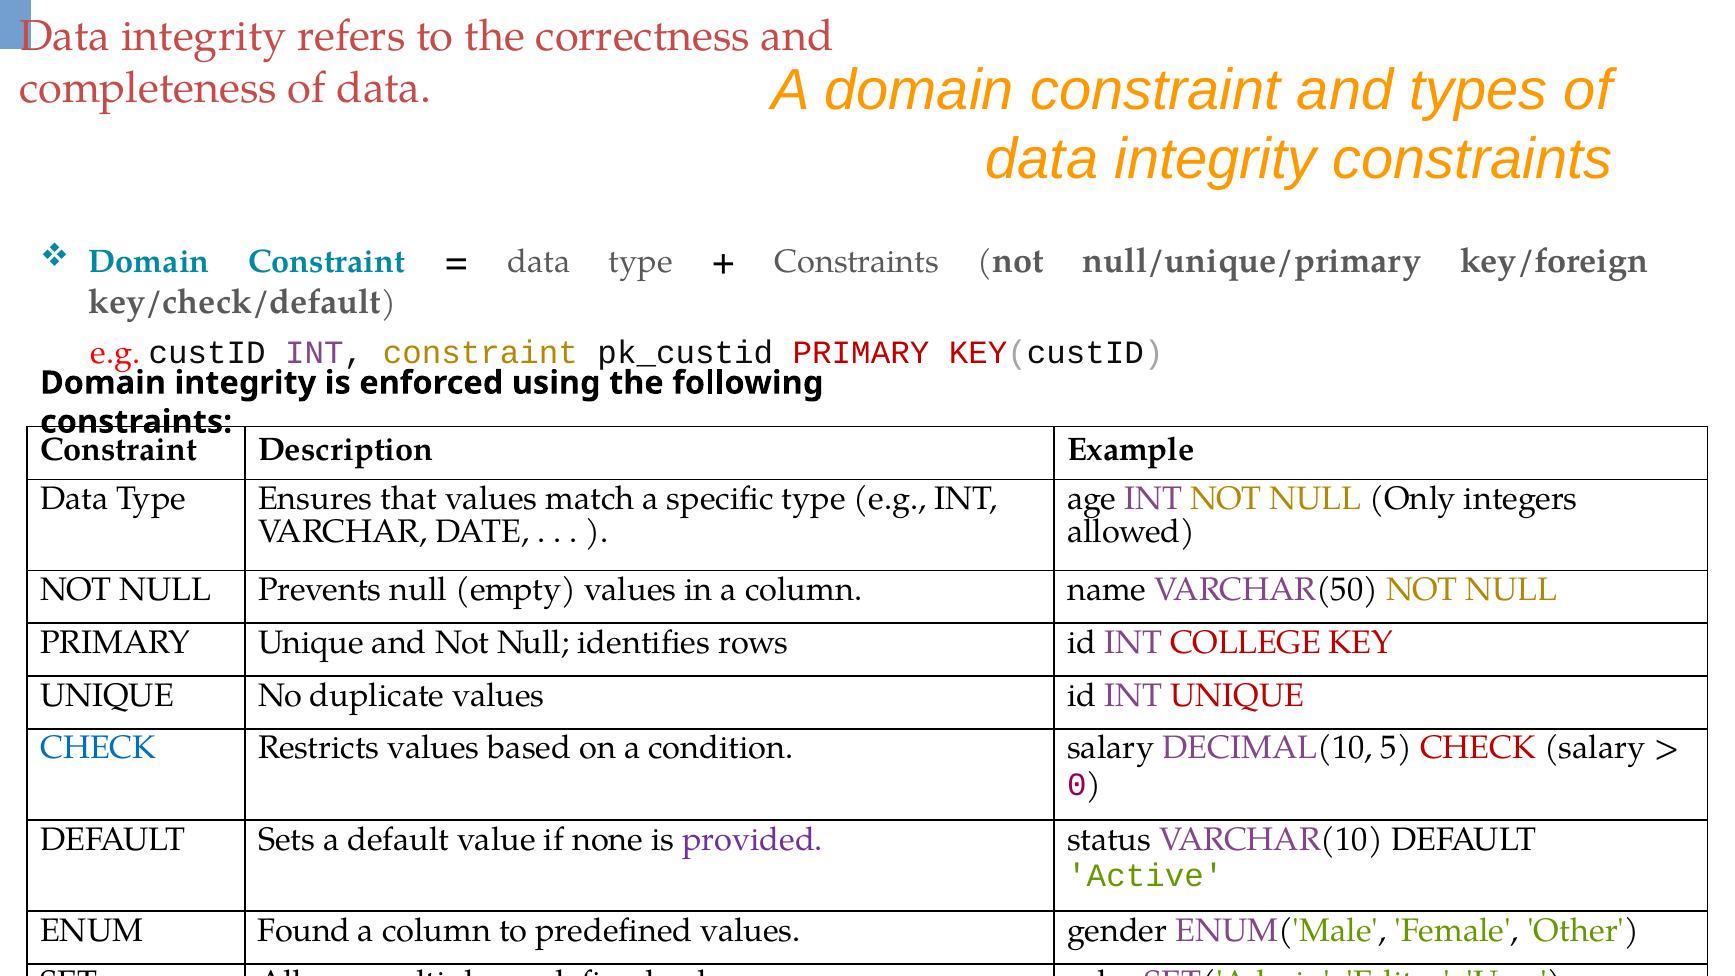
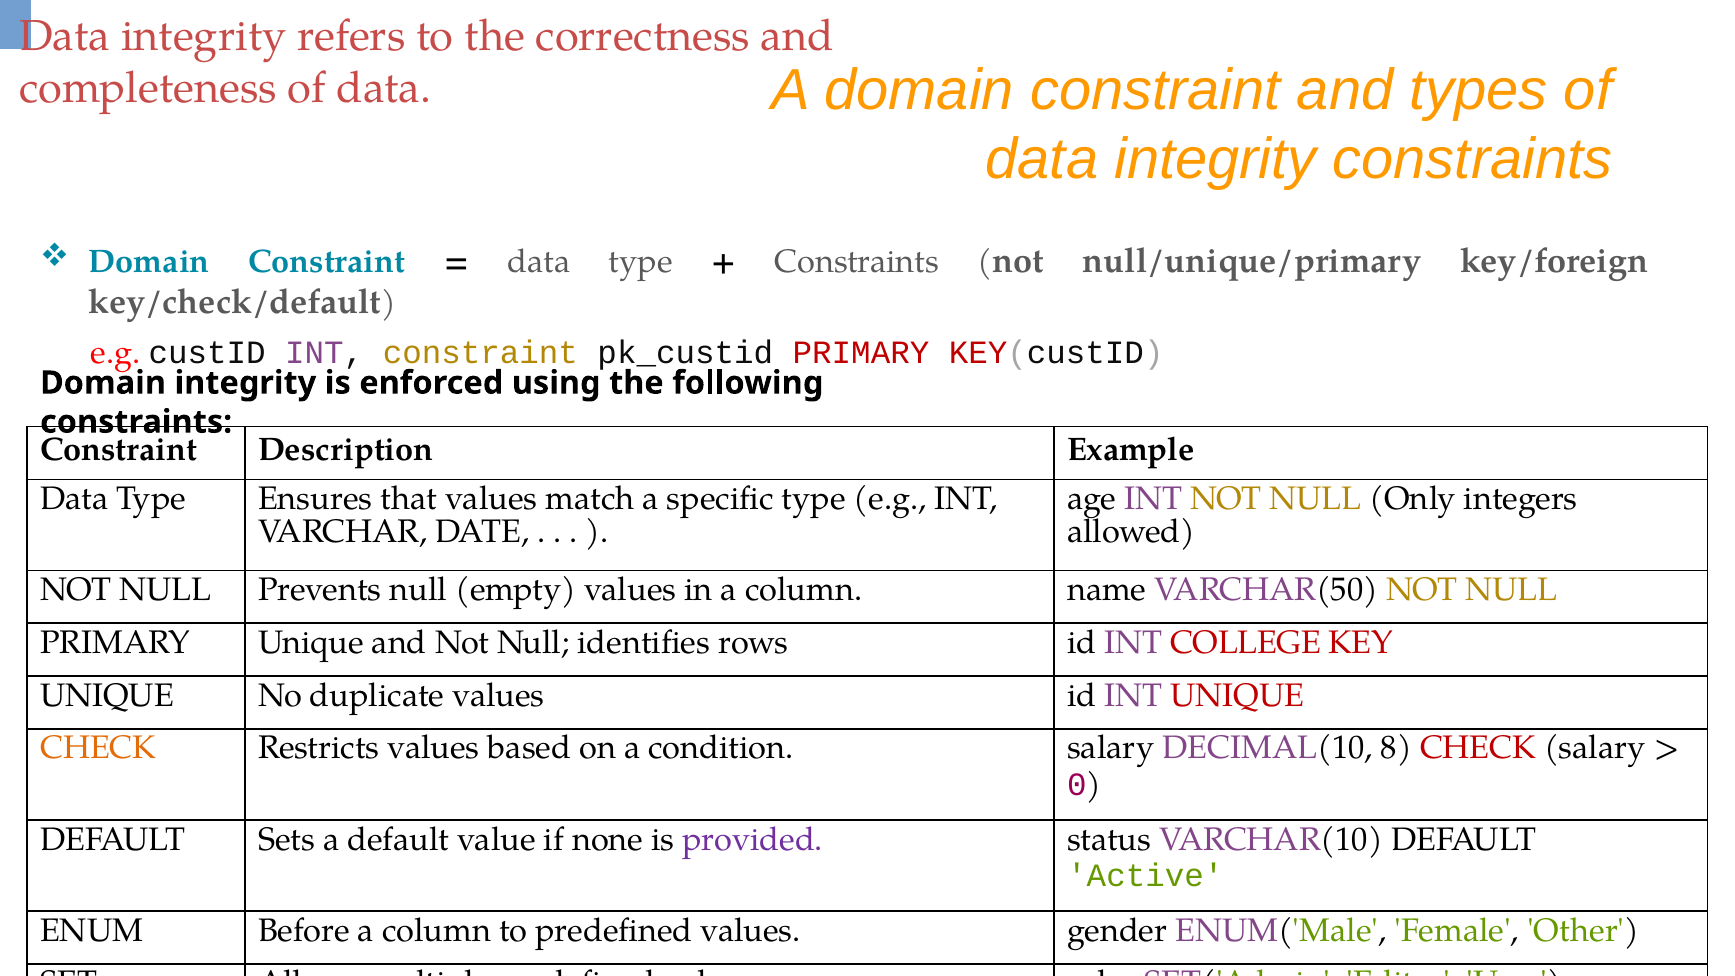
CHECK at (98, 748) colour: blue -> orange
5: 5 -> 8
Found: Found -> Before
